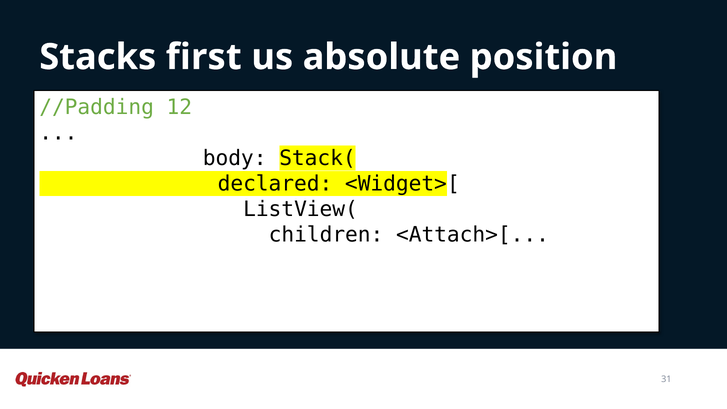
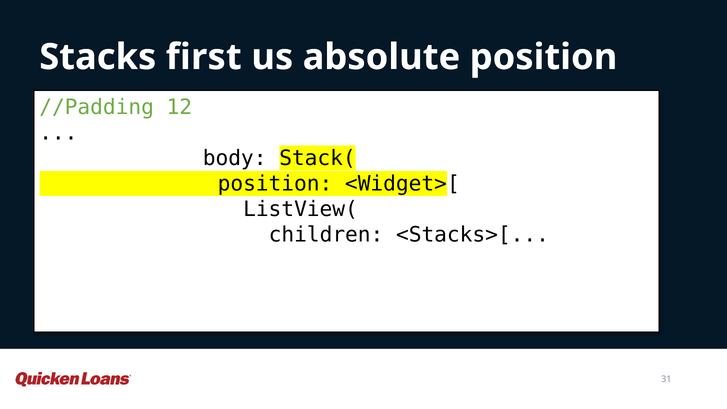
declared at (275, 184): declared -> position
<Attach>[: <Attach>[ -> <Stacks>[
